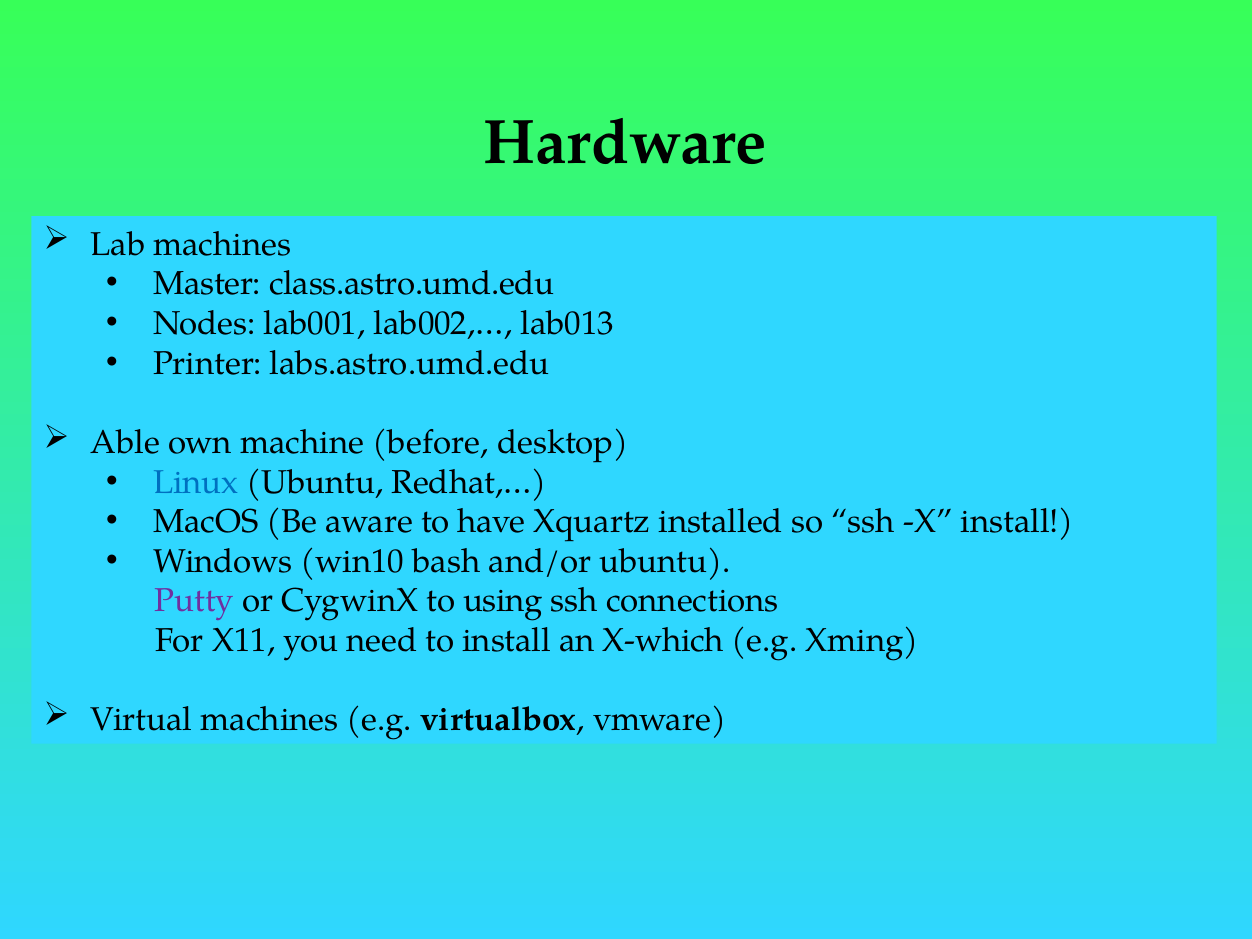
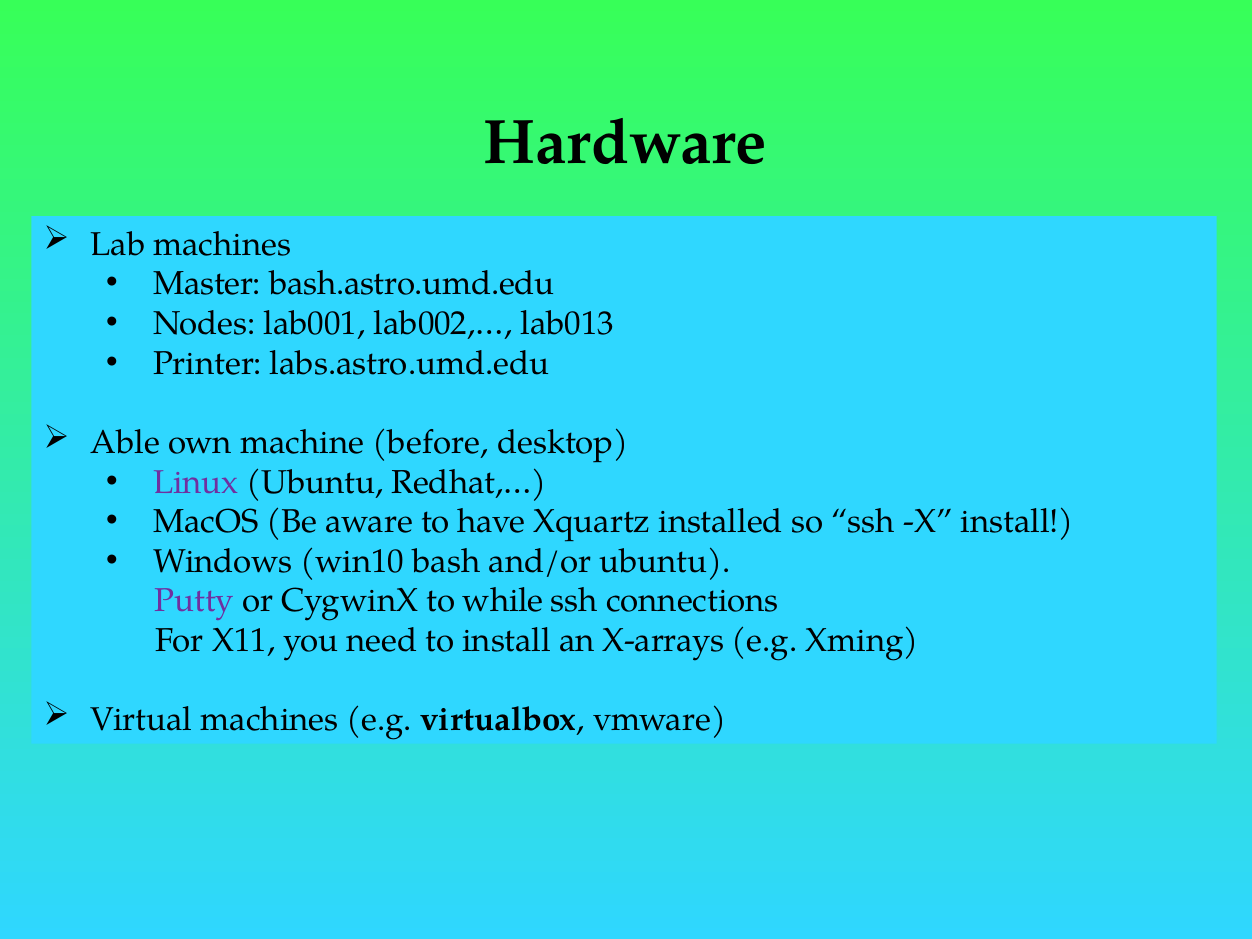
class.astro.umd.edu: class.astro.umd.edu -> bash.astro.umd.edu
Linux colour: blue -> purple
using: using -> while
X-which: X-which -> X-arrays
